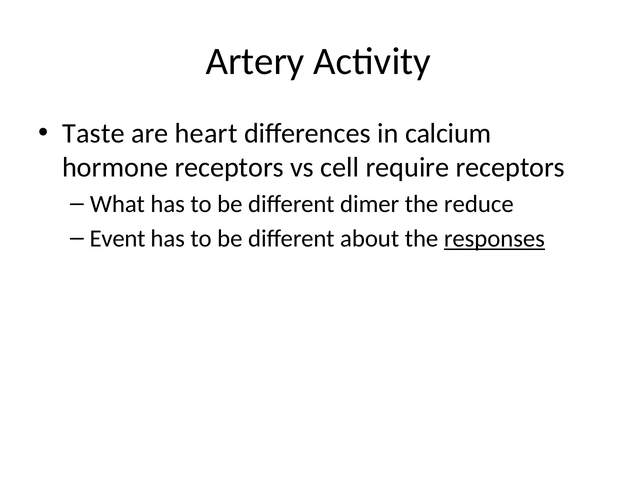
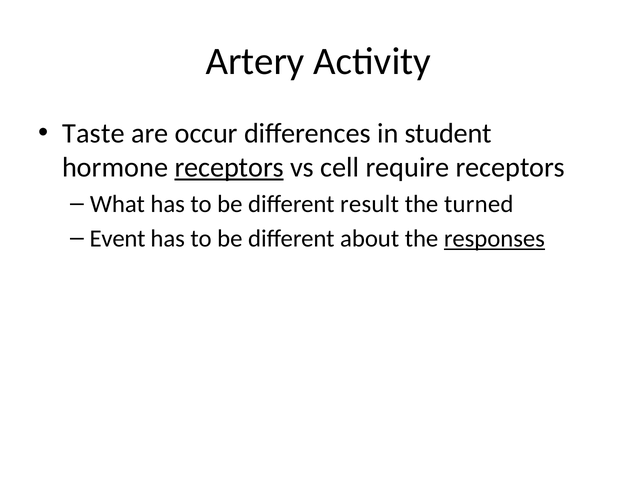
heart: heart -> occur
calcium: calcium -> student
receptors at (229, 168) underline: none -> present
dimer: dimer -> result
reduce: reduce -> turned
